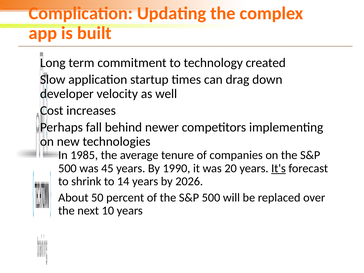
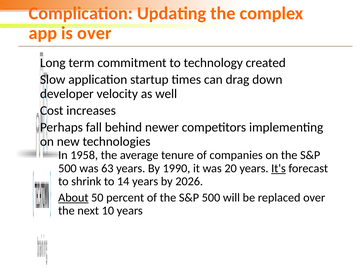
is built: built -> over
1985: 1985 -> 1958
45: 45 -> 63
About underline: none -> present
